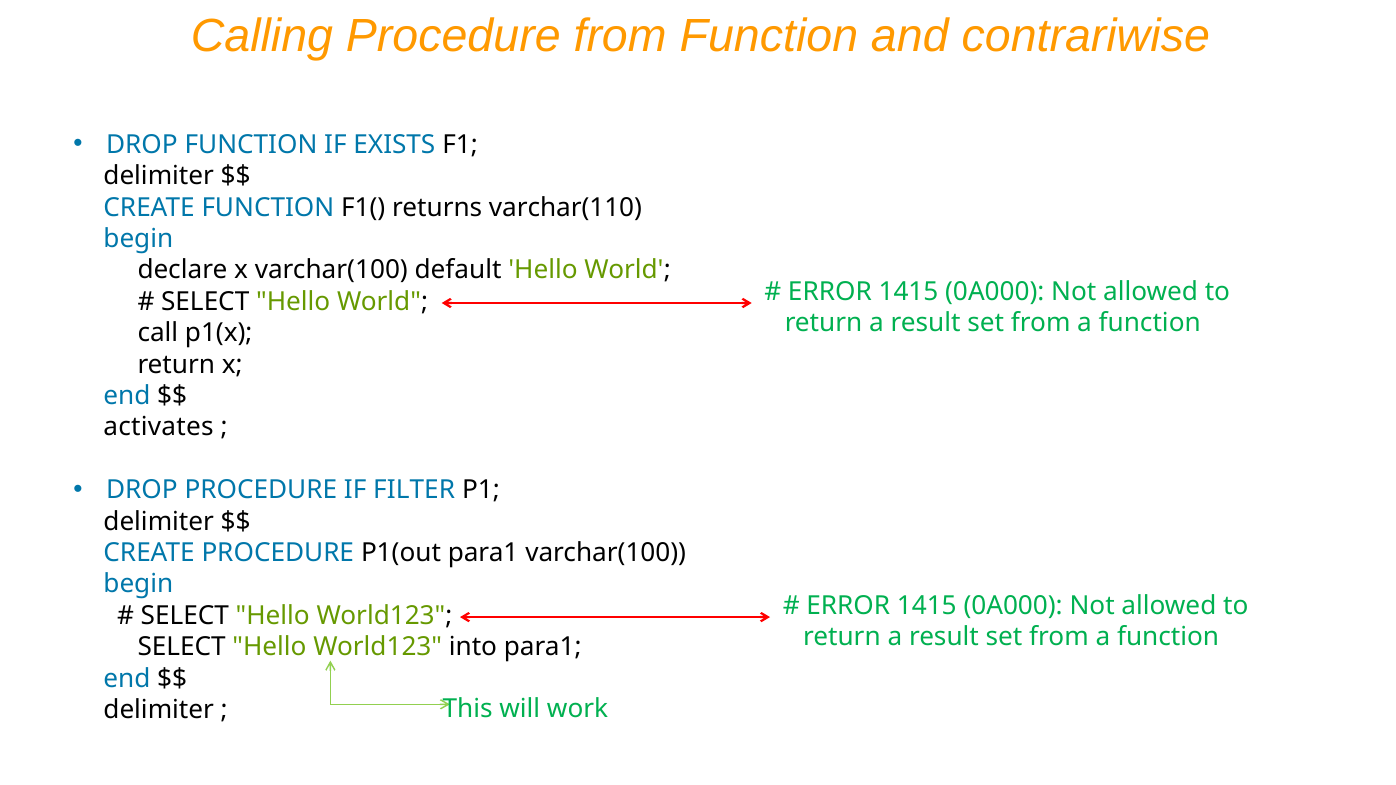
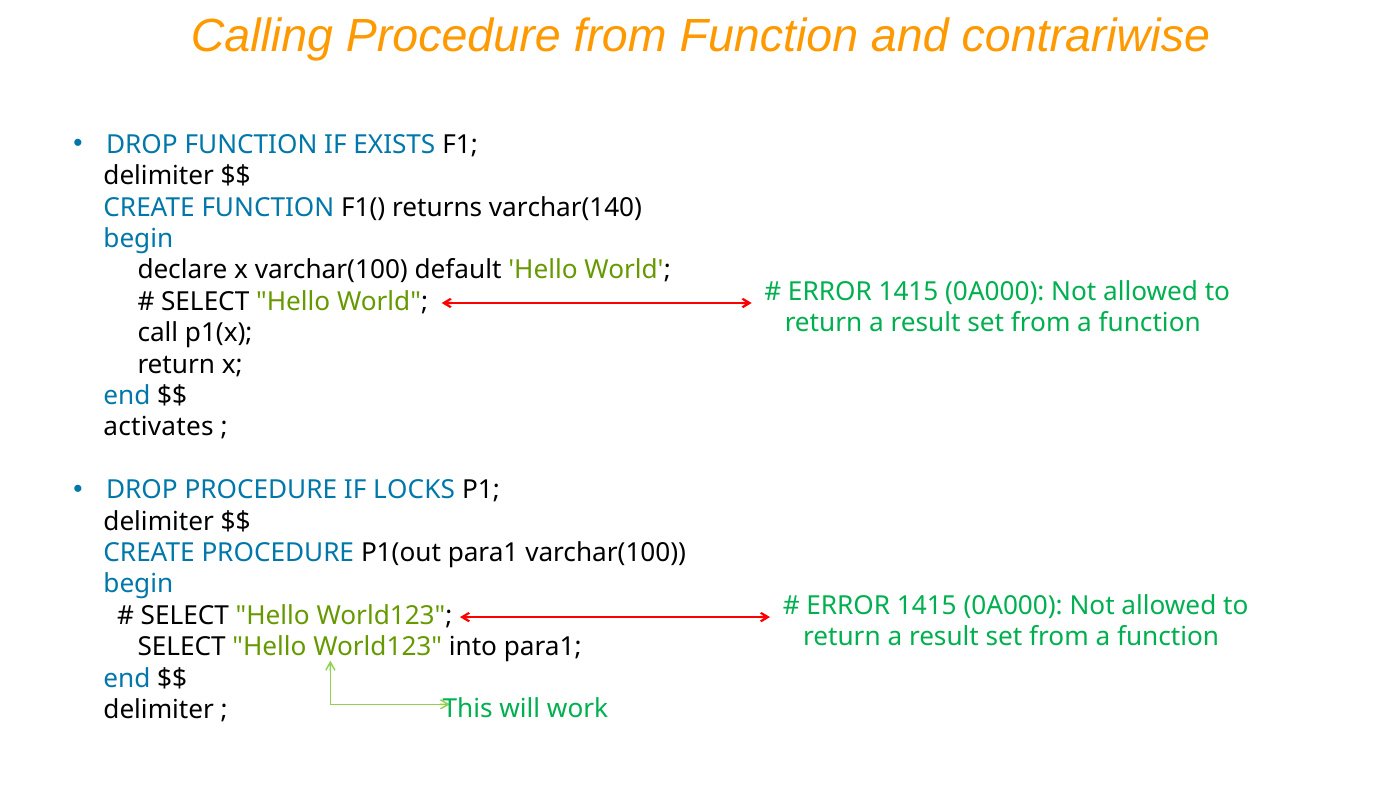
varchar(110: varchar(110 -> varchar(140
FILTER: FILTER -> LOCKS
